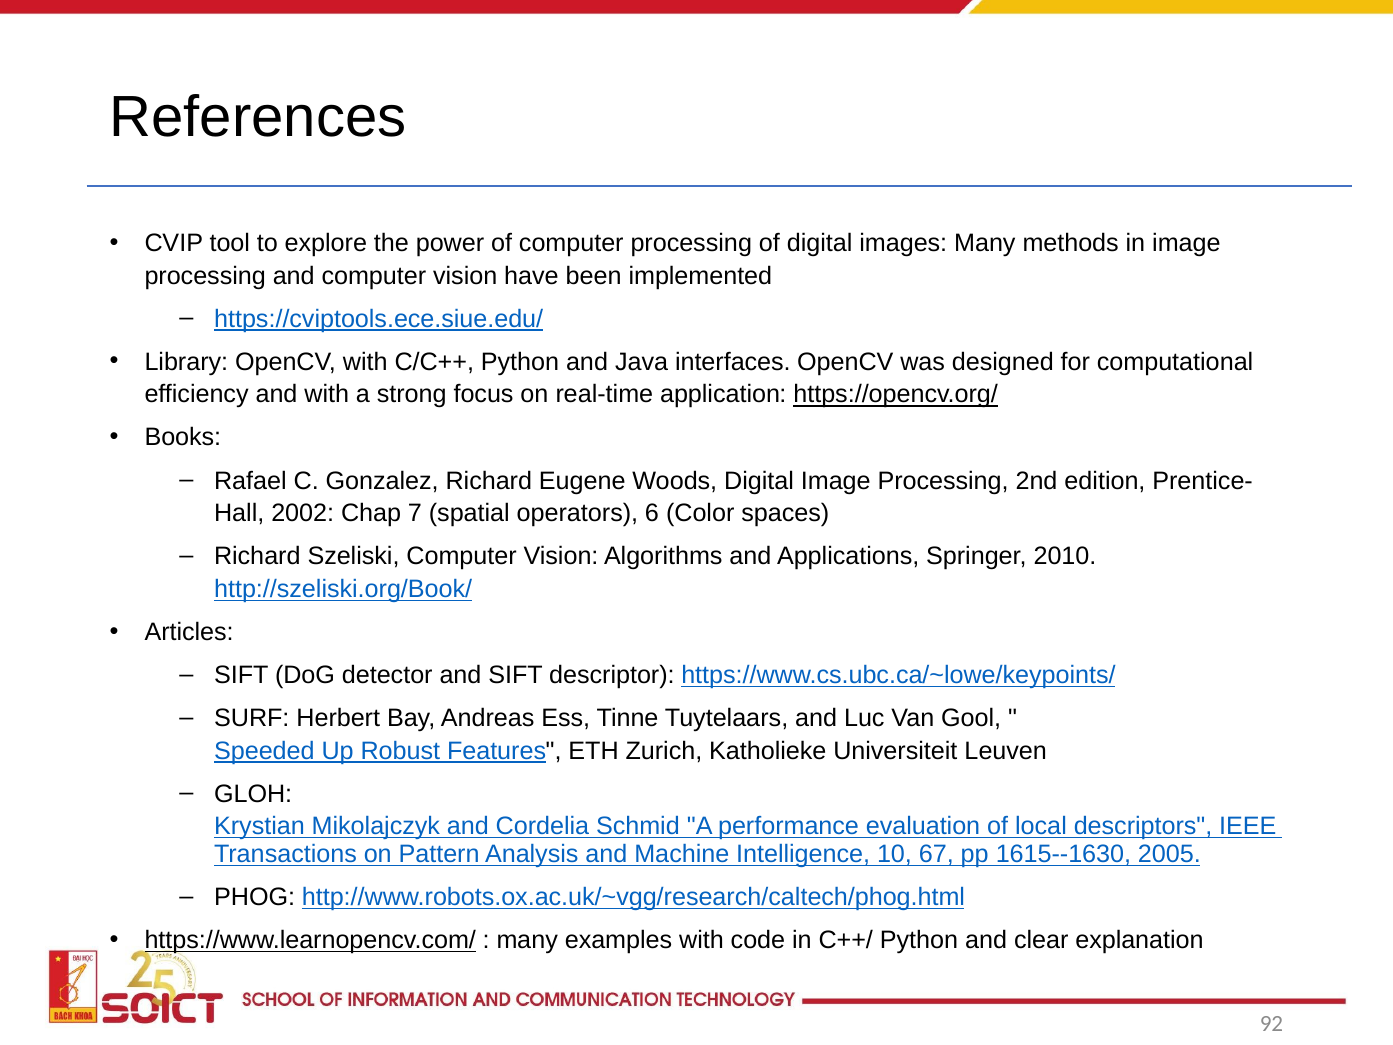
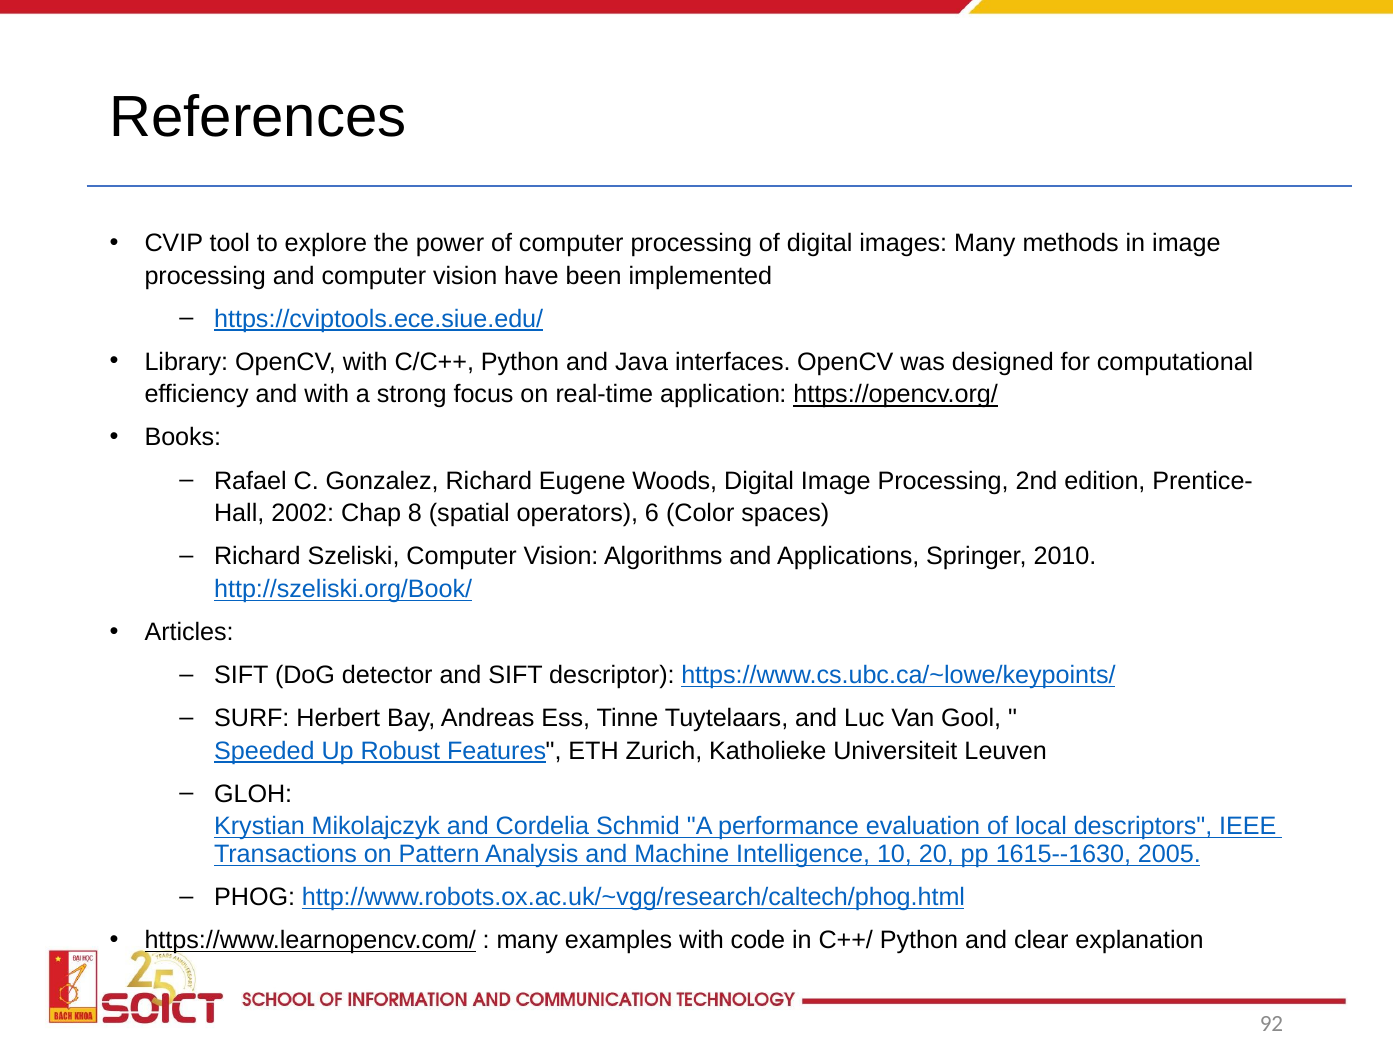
7: 7 -> 8
67: 67 -> 20
